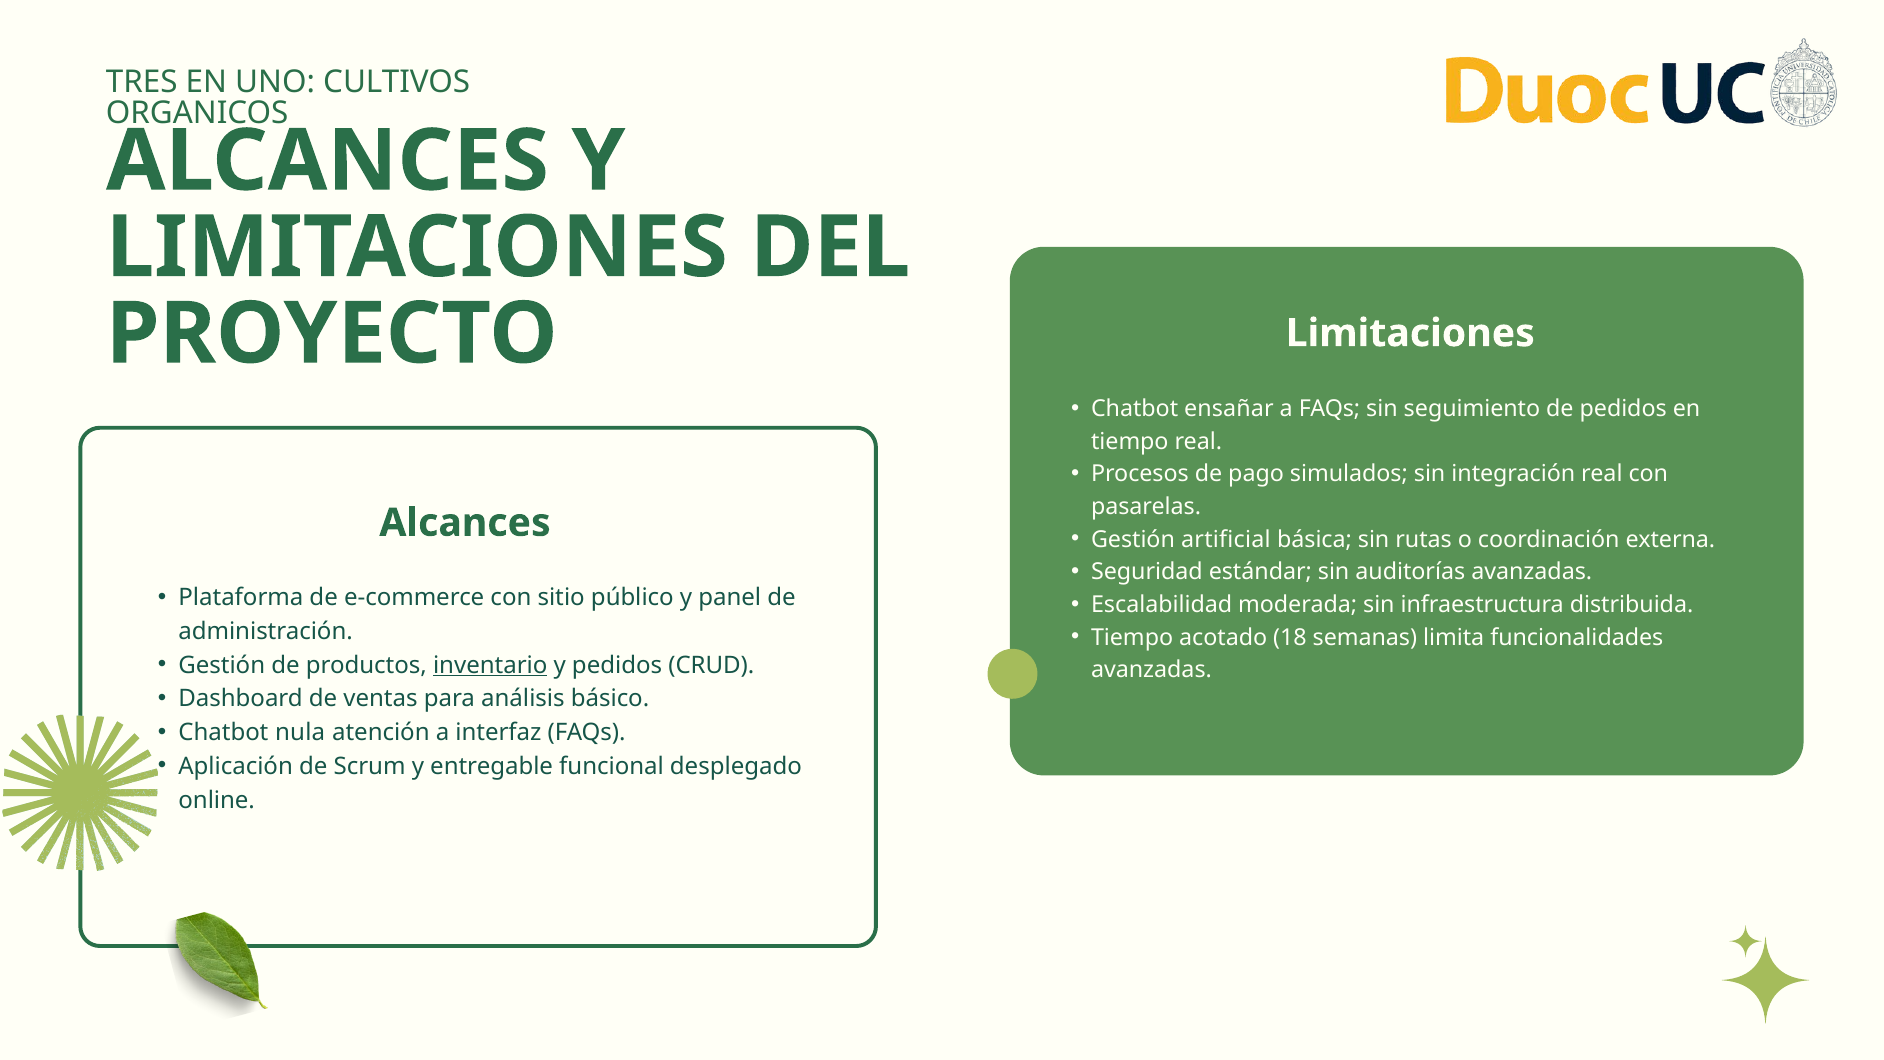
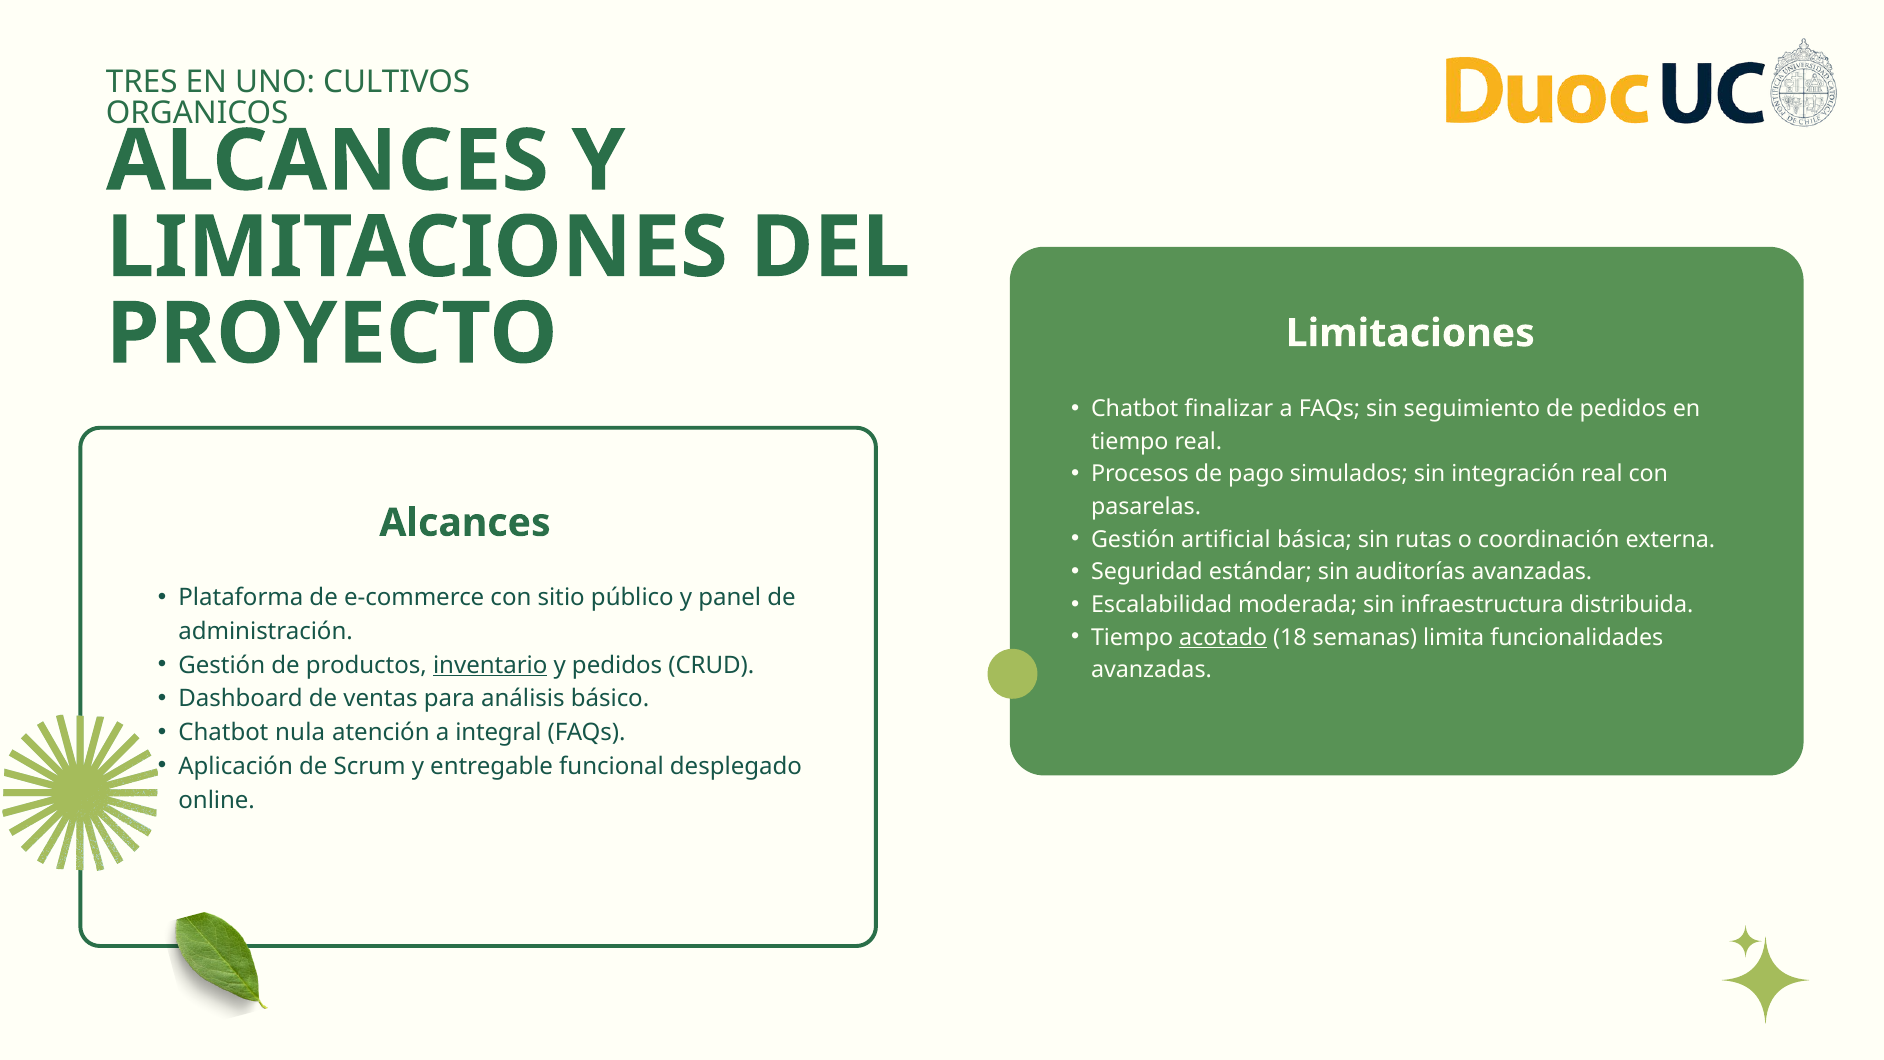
ensañar: ensañar -> finalizar
acotado underline: none -> present
interfaz: interfaz -> integral
